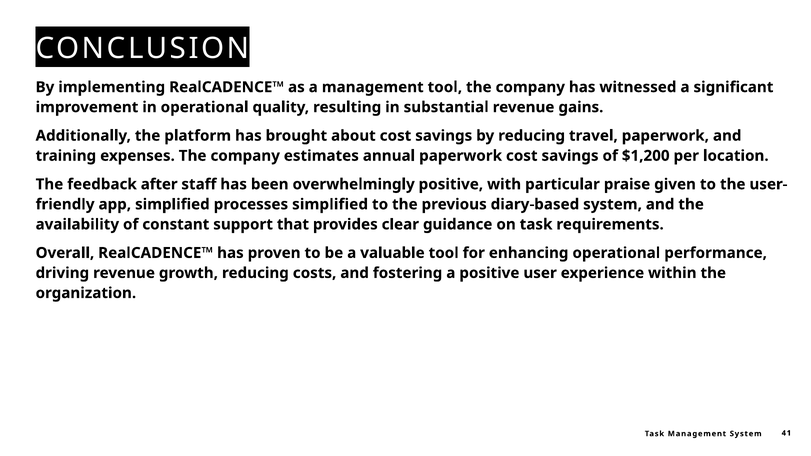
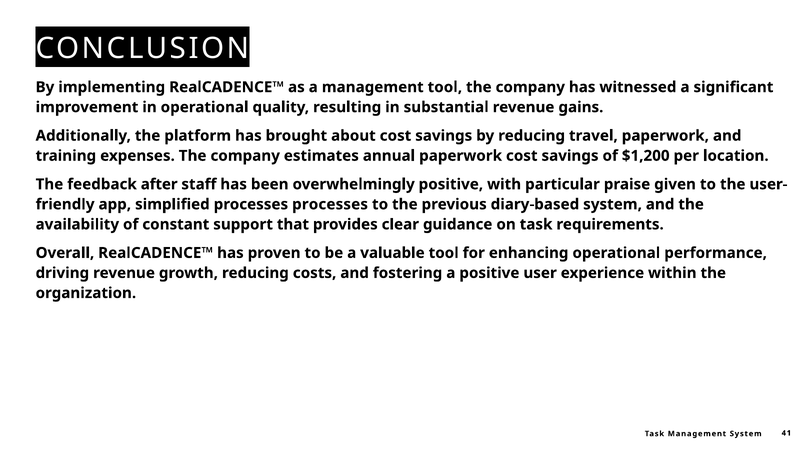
processes simplified: simplified -> processes
